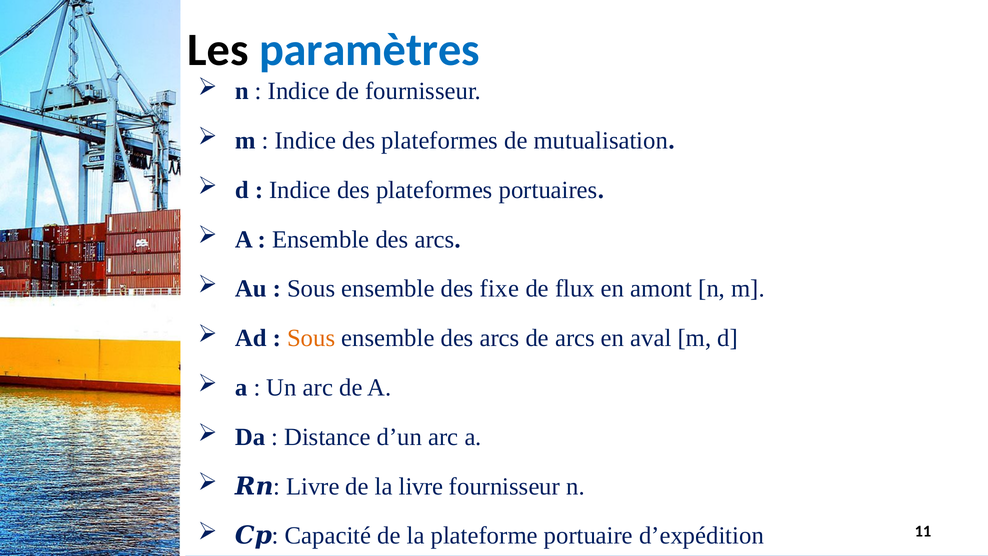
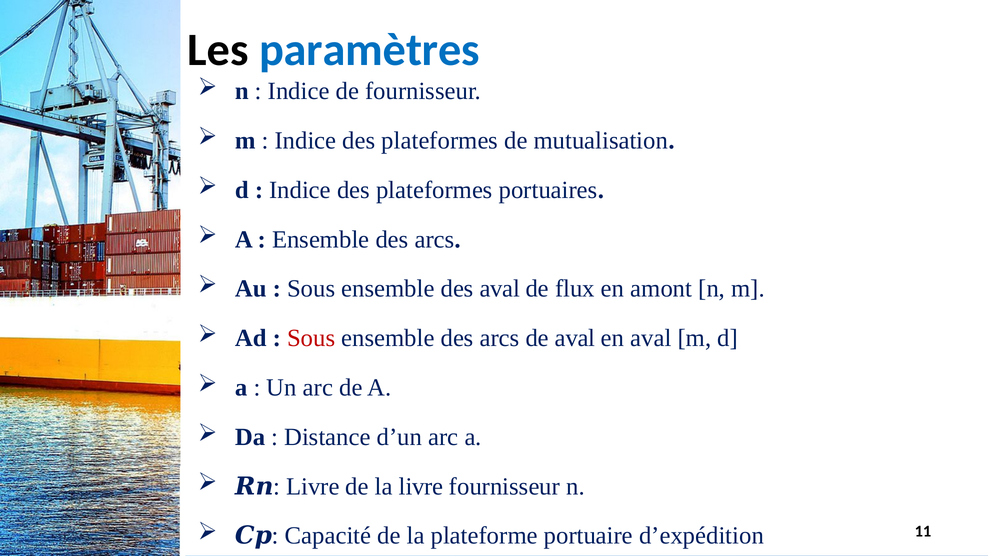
des fixe: fixe -> aval
Sous at (311, 338) colour: orange -> red
de arcs: arcs -> aval
